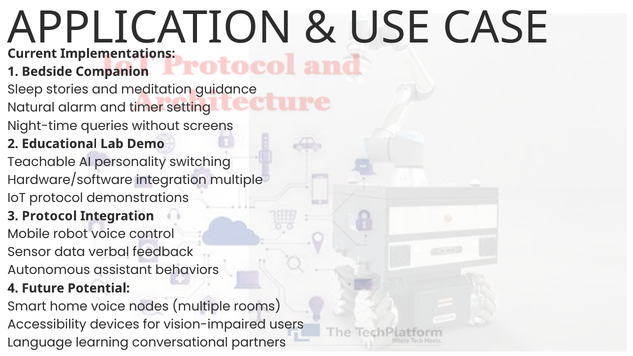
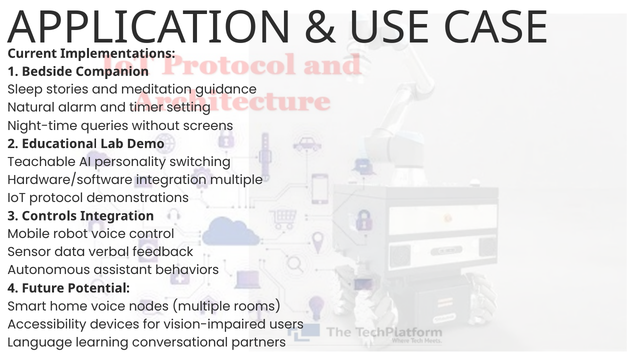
3 Protocol: Protocol -> Controls
